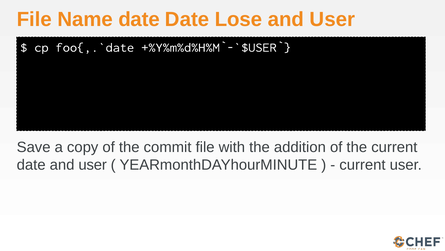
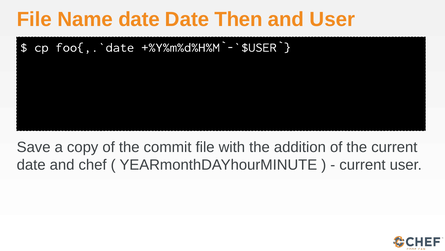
Lose: Lose -> Then
date and user: user -> chef
